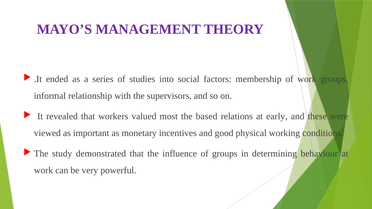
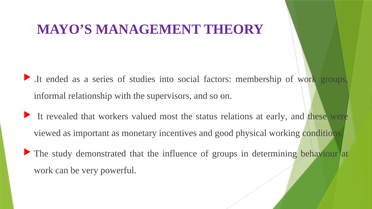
based: based -> status
